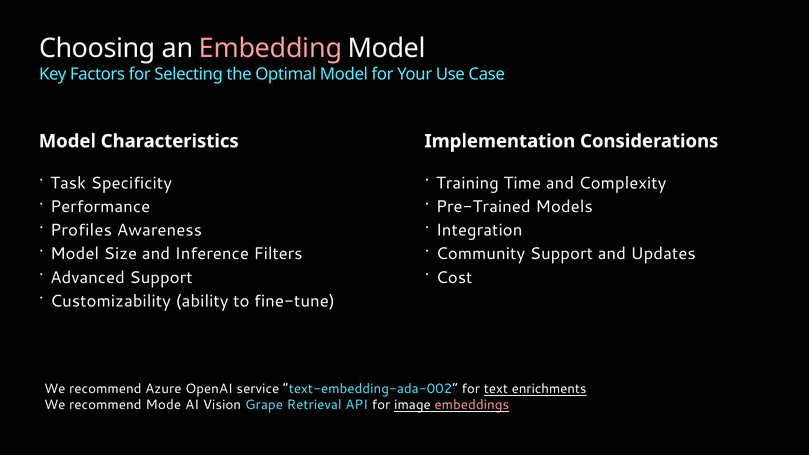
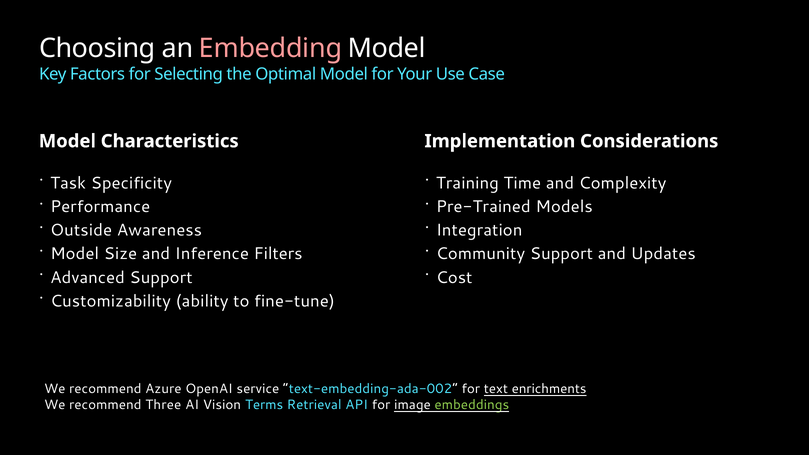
Profiles: Profiles -> Outside
Mode: Mode -> Three
Grape: Grape -> Terms
embeddings colour: pink -> light green
